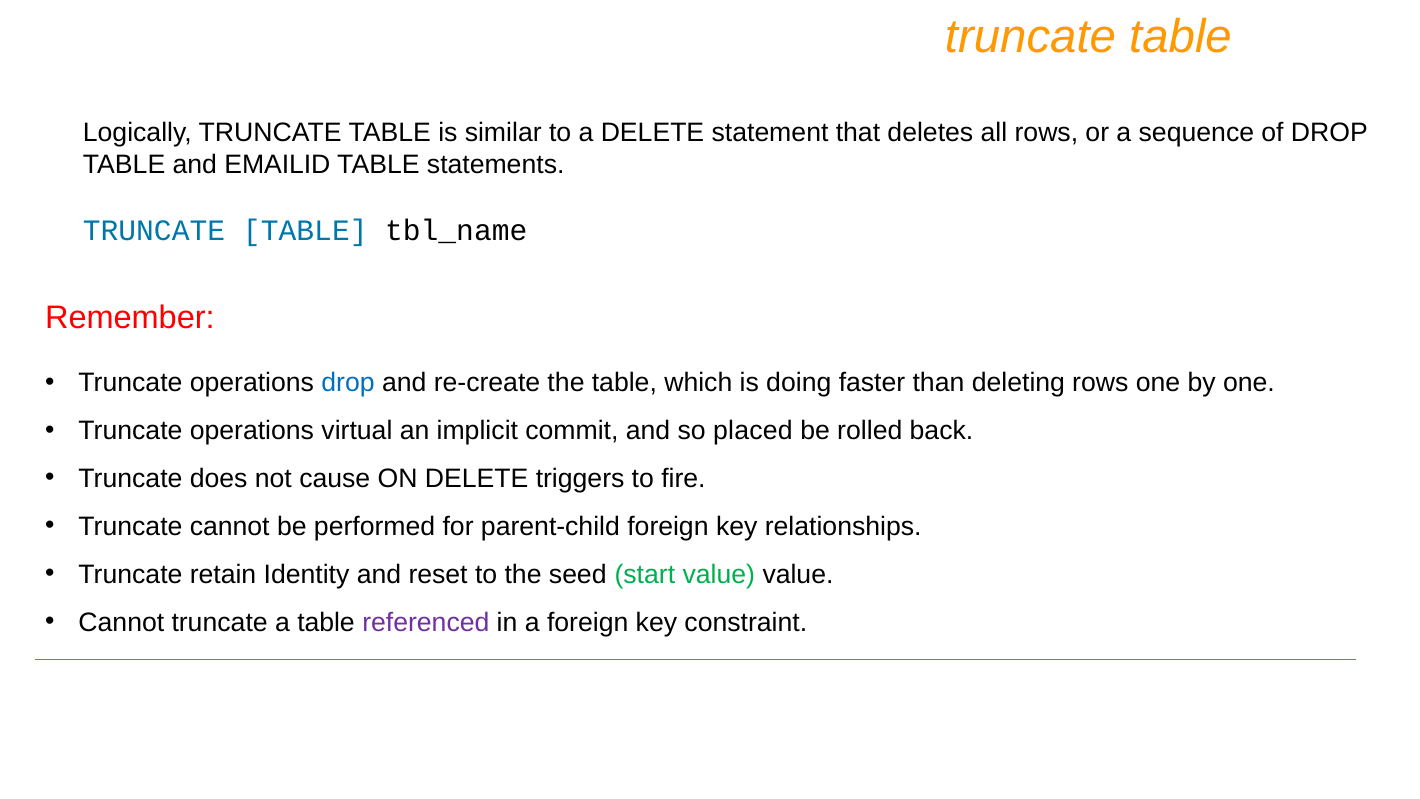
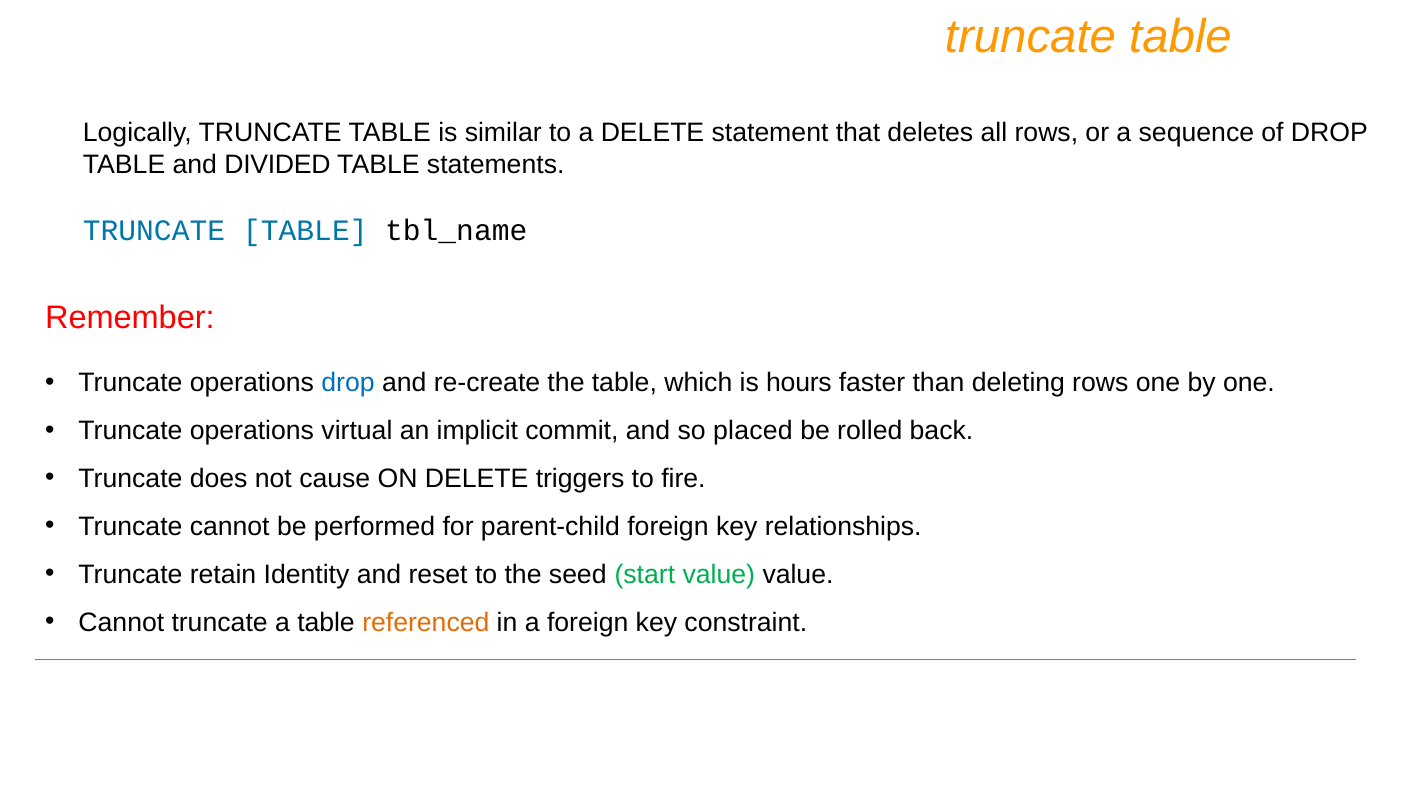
EMAILID: EMAILID -> DIVIDED
doing: doing -> hours
referenced colour: purple -> orange
